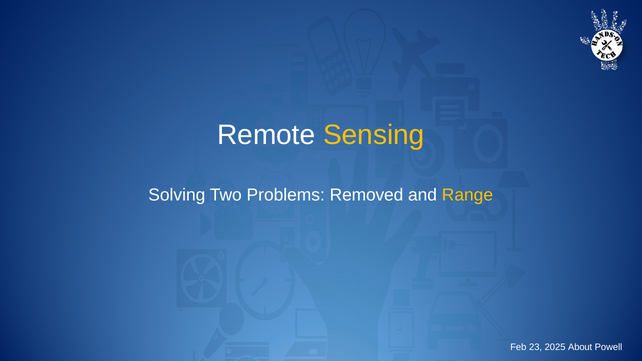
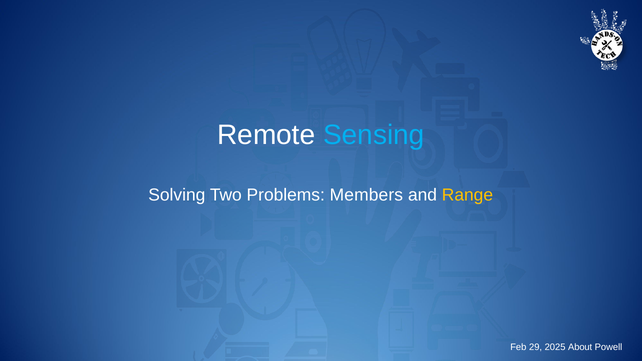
Sensing colour: yellow -> light blue
Removed: Removed -> Members
23: 23 -> 29
